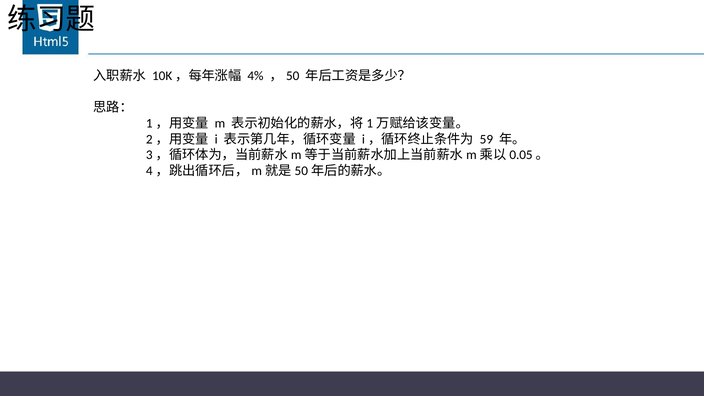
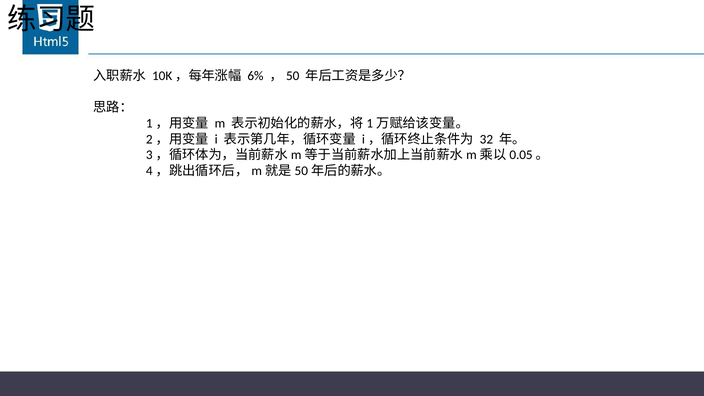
4%: 4% -> 6%
59: 59 -> 32
